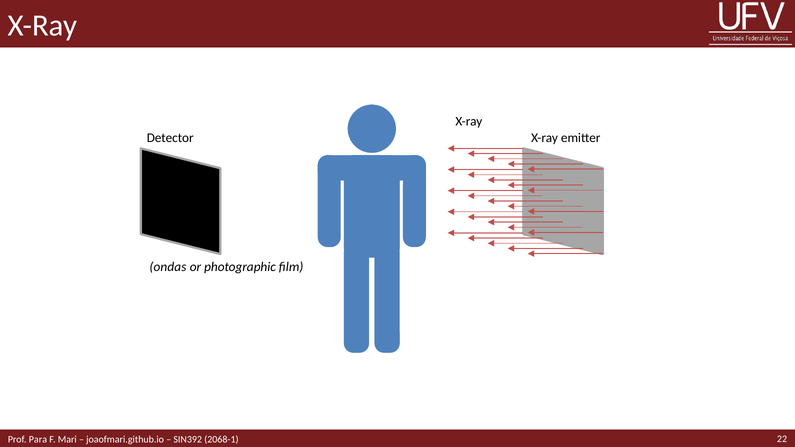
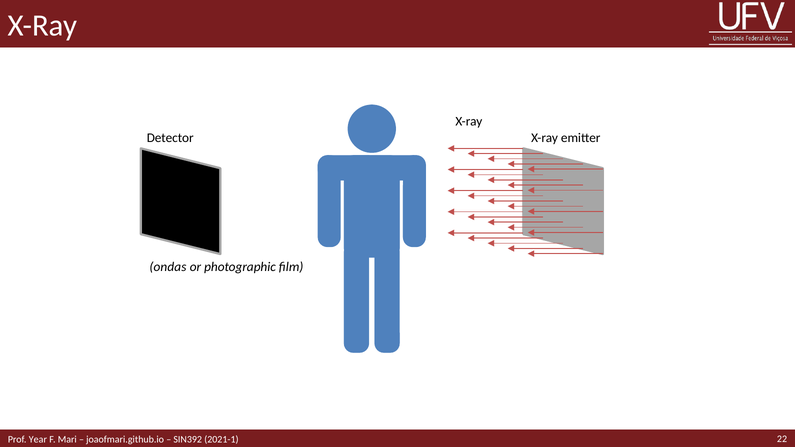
Para: Para -> Year
2068-1: 2068-1 -> 2021-1
